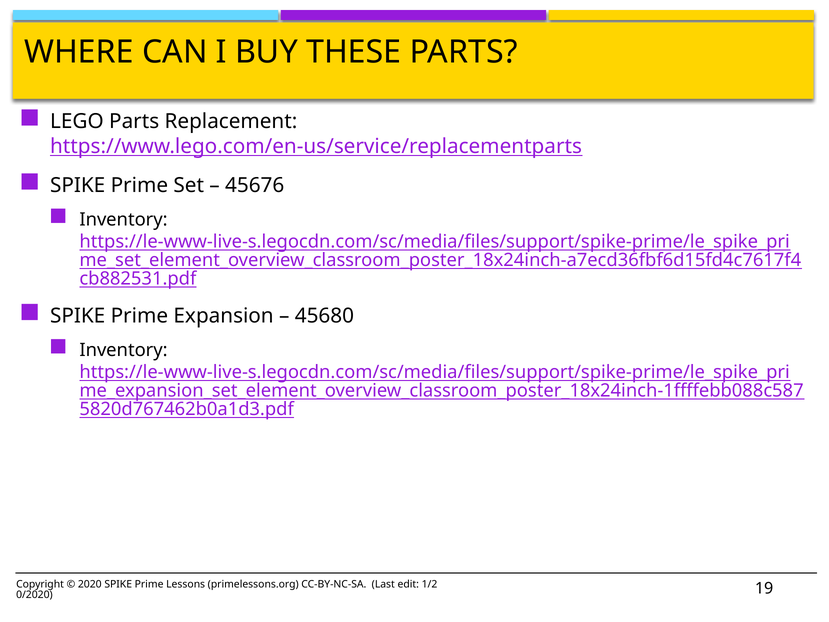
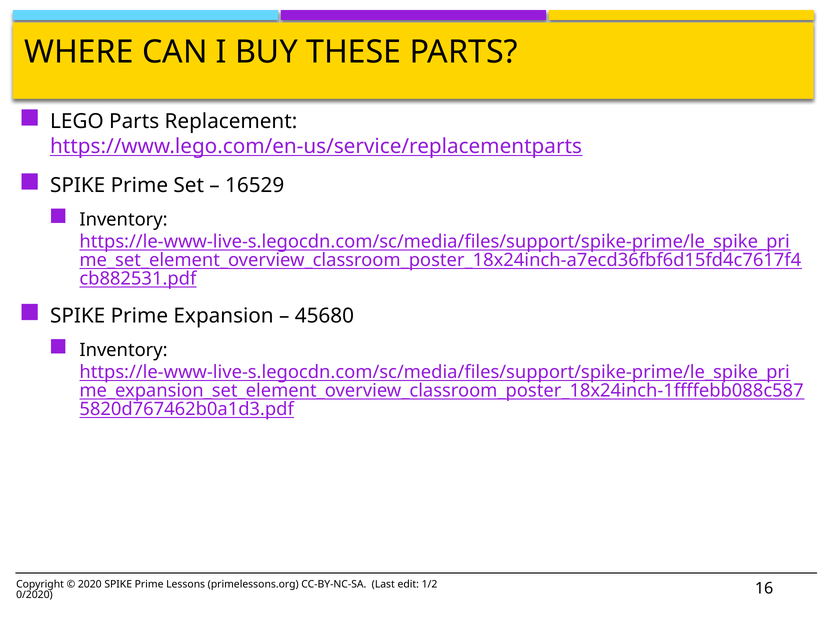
45676: 45676 -> 16529
19: 19 -> 16
